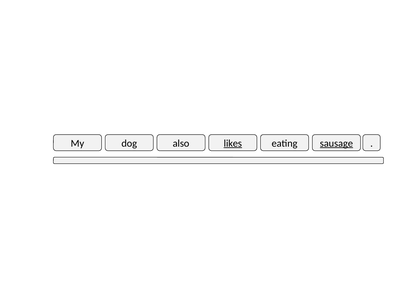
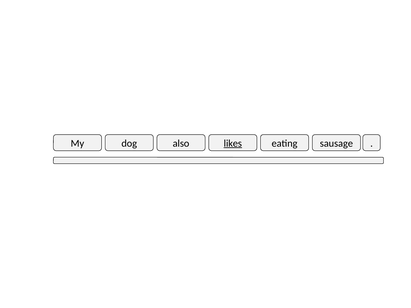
sausage underline: present -> none
